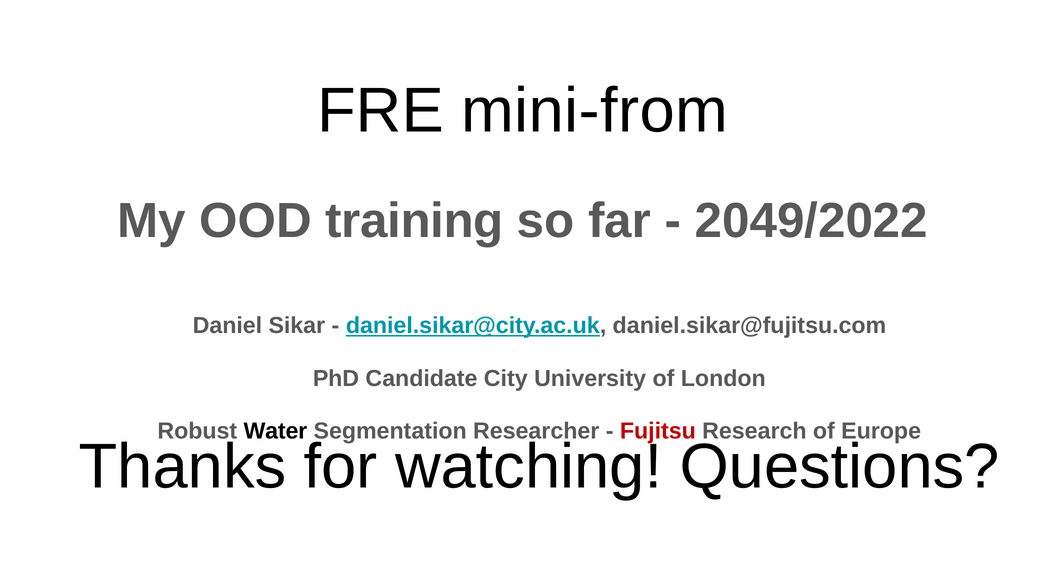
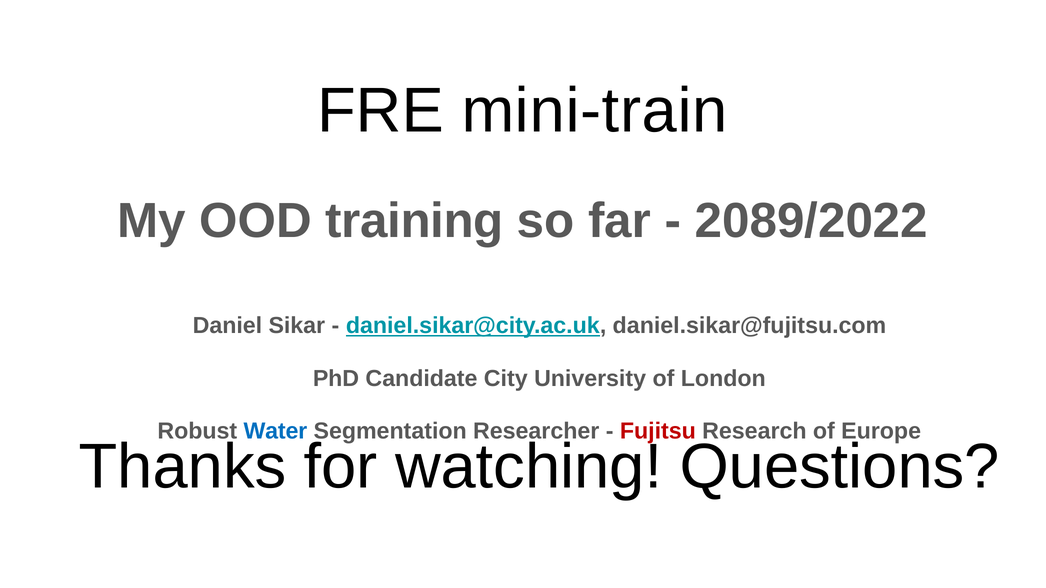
mini-from: mini-from -> mini-train
2049/2022: 2049/2022 -> 2089/2022
Water colour: black -> blue
